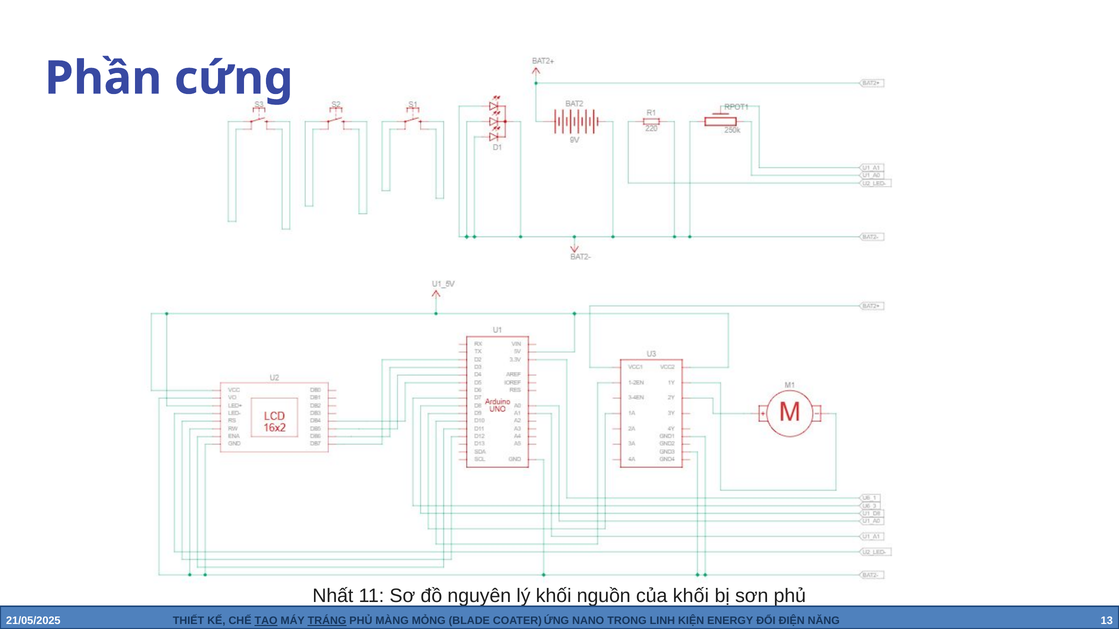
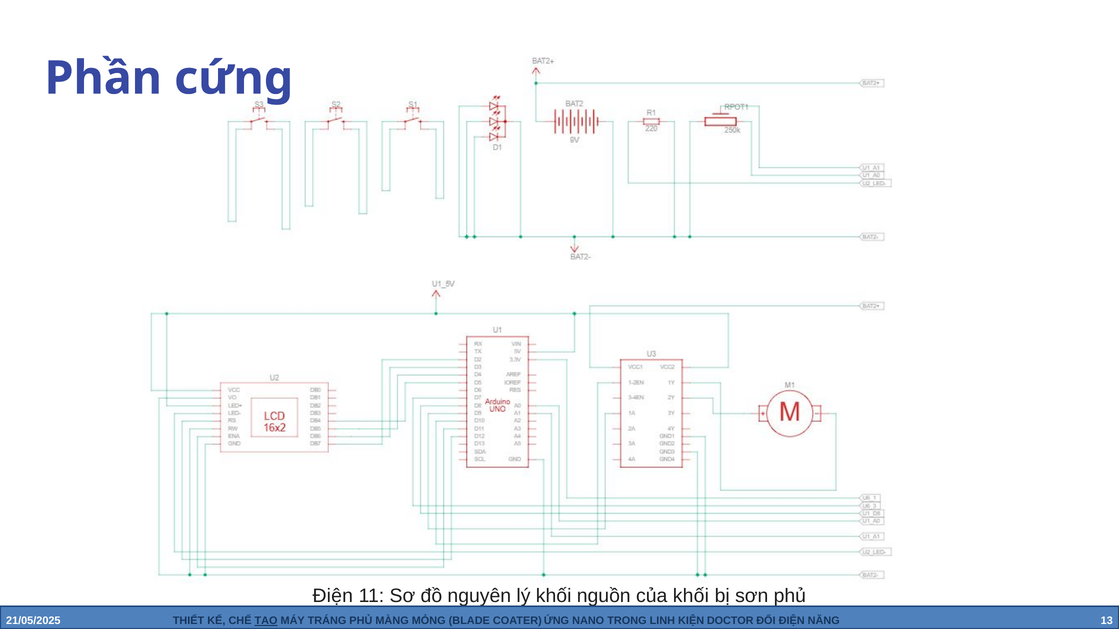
Nhất at (333, 596): Nhất -> Điện
TRÁNG underline: present -> none
ENERGY: ENERGY -> DOCTOR
